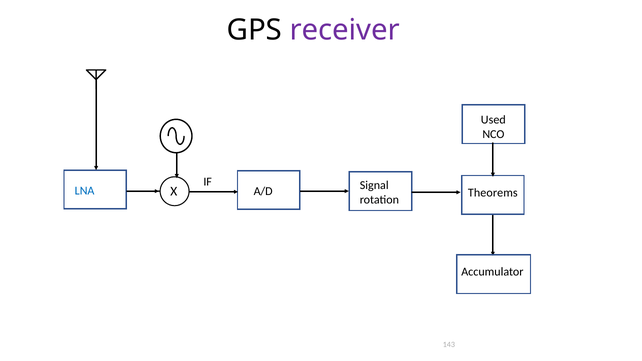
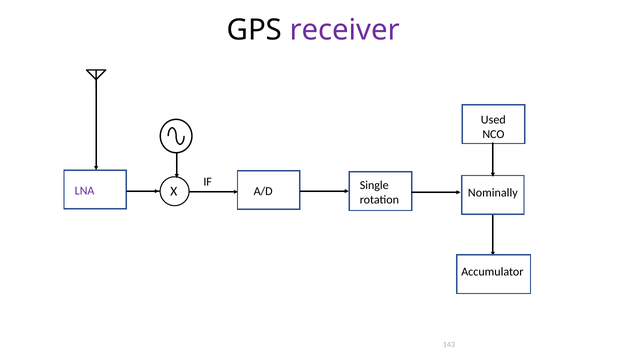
Signal: Signal -> Single
LNA colour: blue -> purple
Theorems: Theorems -> Nominally
